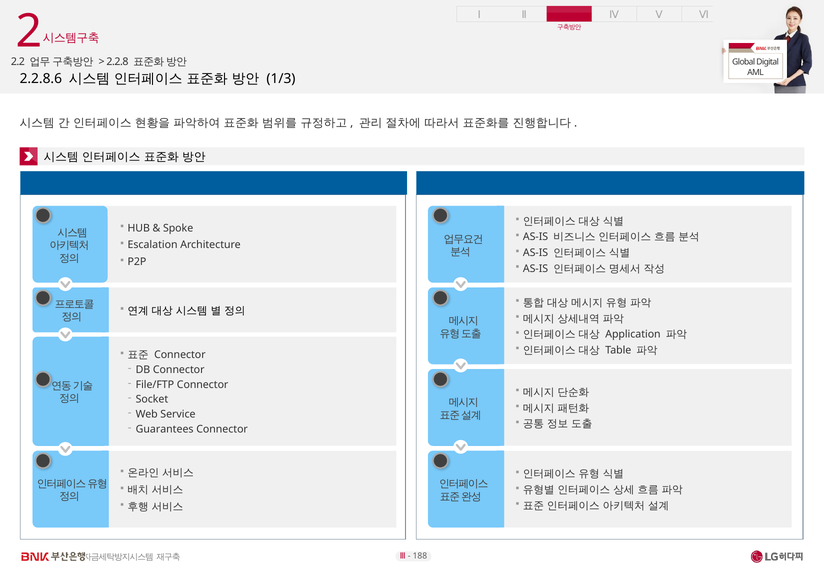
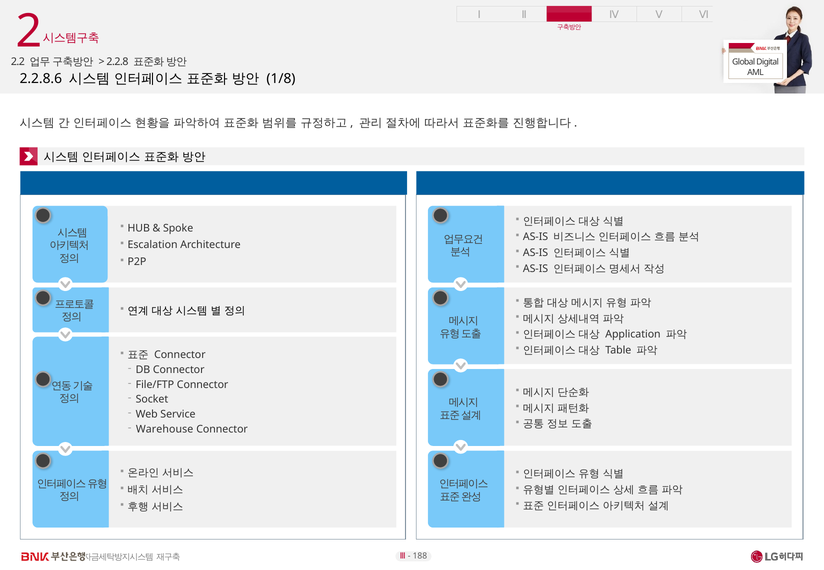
1/3: 1/3 -> 1/8
Guarantees: Guarantees -> Warehouse
